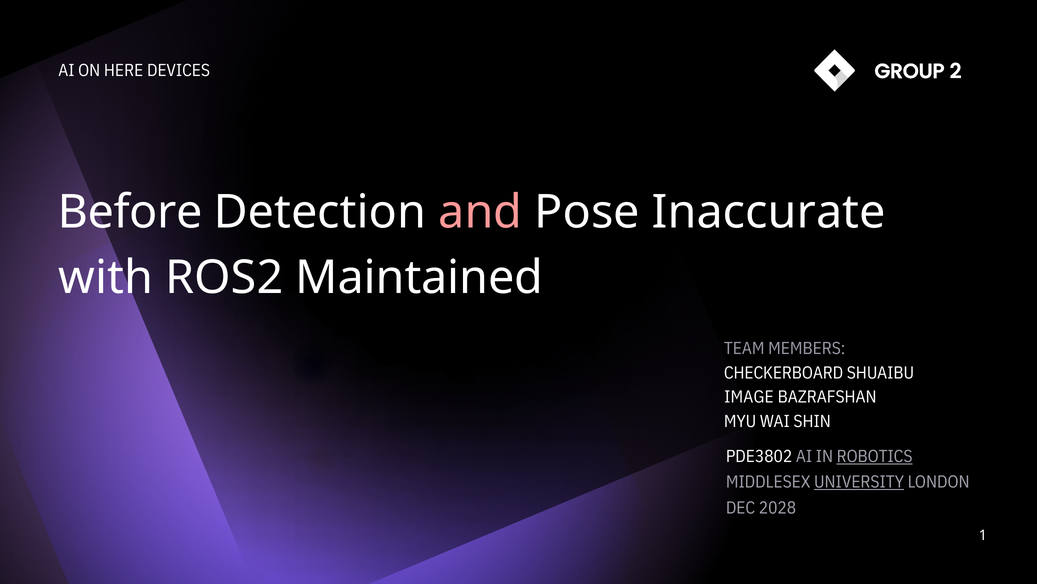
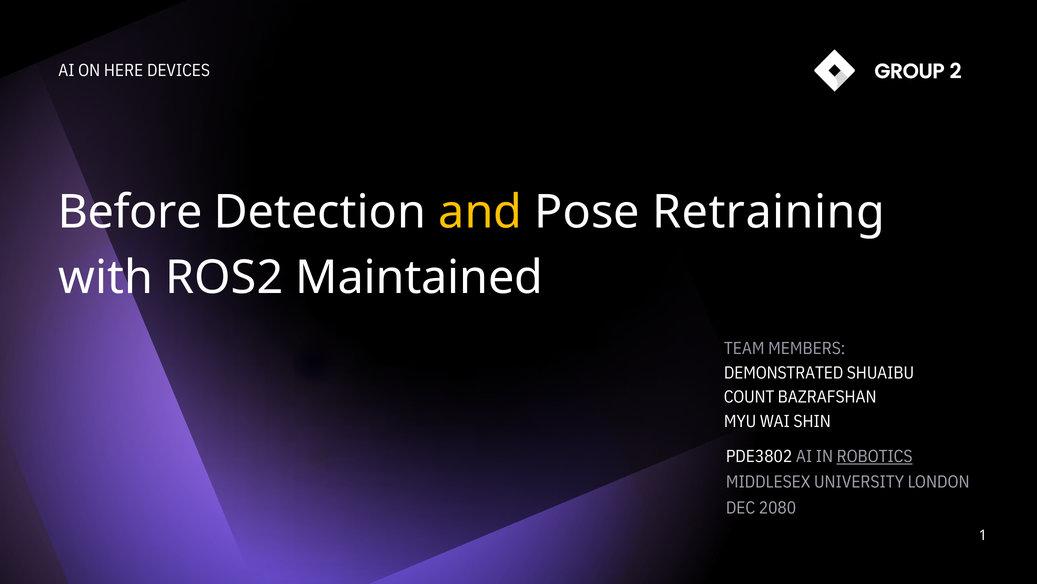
and colour: pink -> yellow
Inaccurate: Inaccurate -> Retraining
CHECKERBOARD: CHECKERBOARD -> DEMONSTRATED
IMAGE: IMAGE -> COUNT
UNIVERSITY underline: present -> none
2028: 2028 -> 2080
